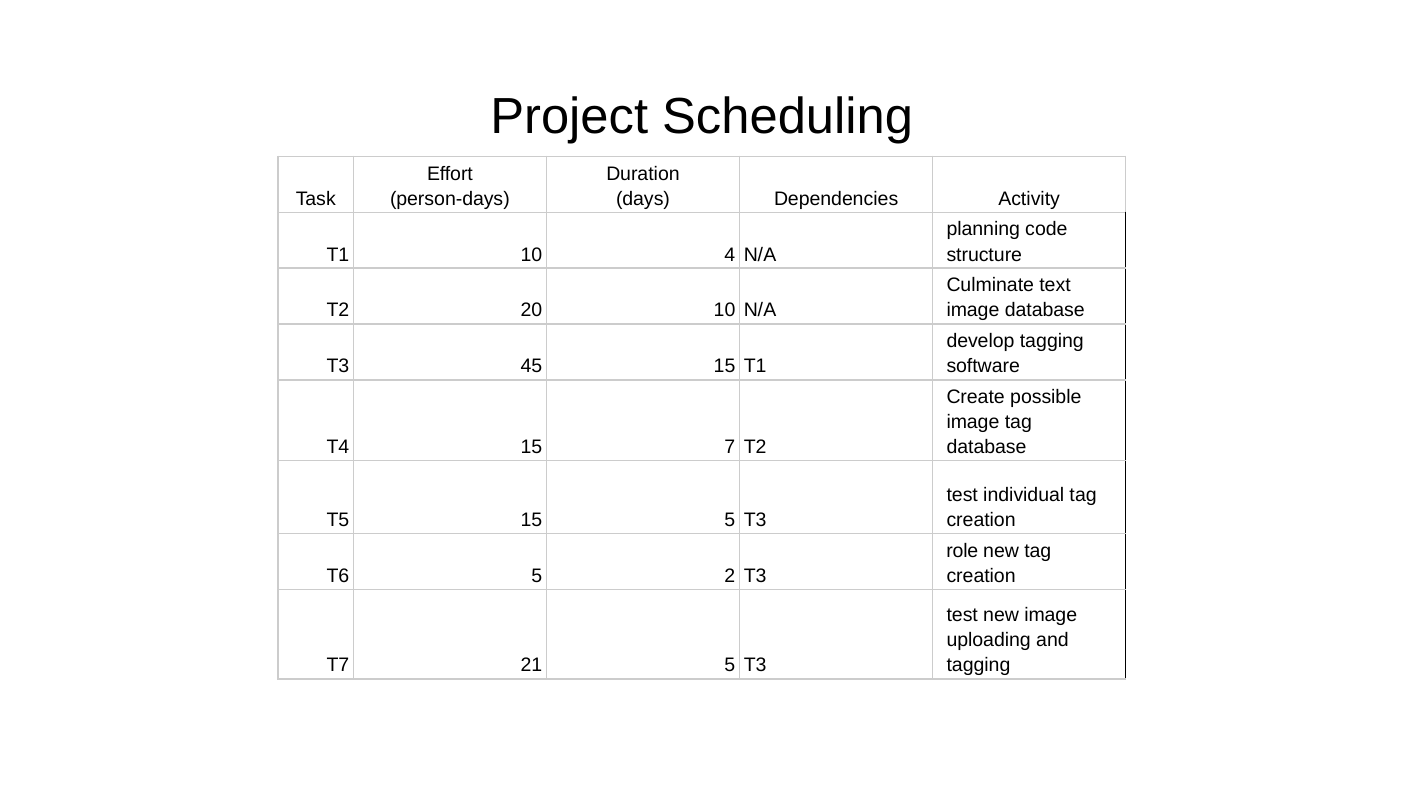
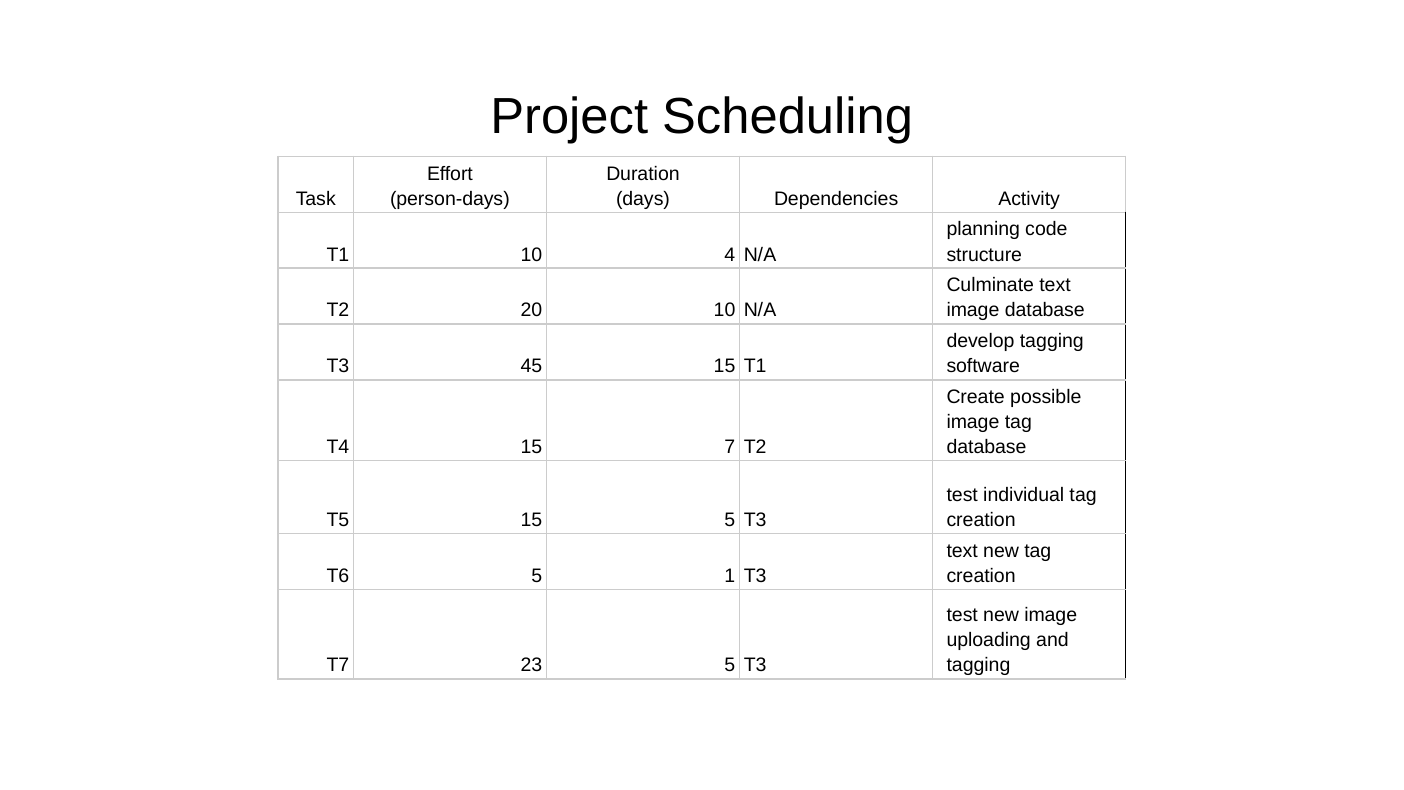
role at (962, 551): role -> text
2: 2 -> 1
21: 21 -> 23
